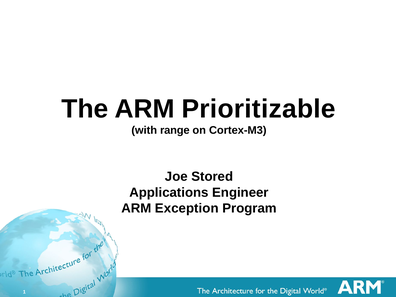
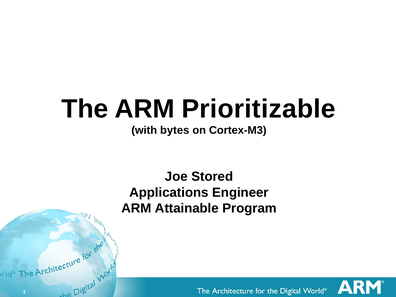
range: range -> bytes
Exception: Exception -> Attainable
